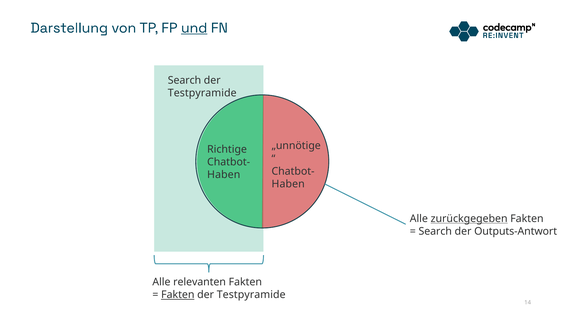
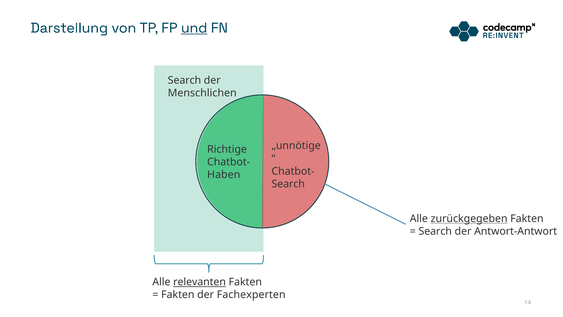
Testpyramide at (202, 93): Testpyramide -> Menschlichen
Haben at (288, 184): Haben -> Search
Outputs-Antwort: Outputs-Antwort -> Antwort-Antwort
relevanten underline: none -> present
Fakten at (178, 294) underline: present -> none
Testpyramide at (251, 294): Testpyramide -> Fachexperten
